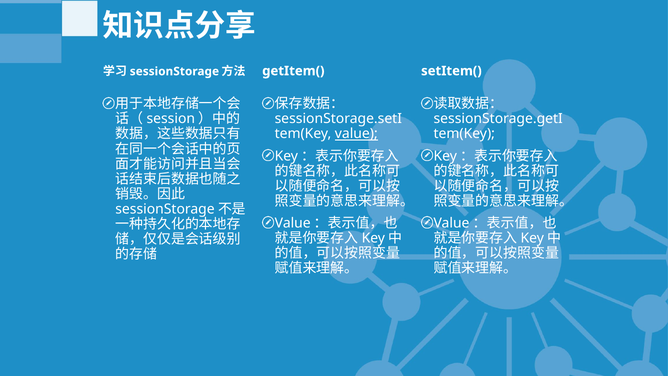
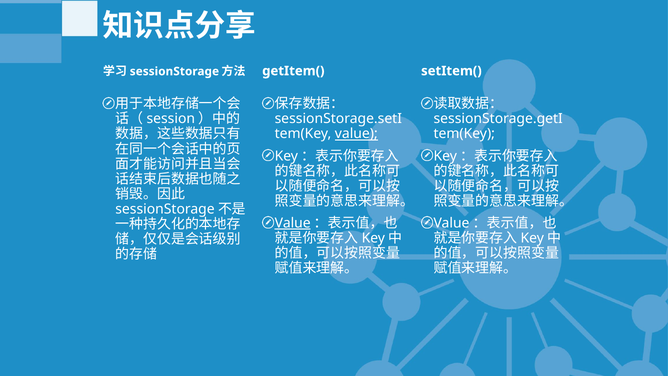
Value at (293, 223) underline: none -> present
